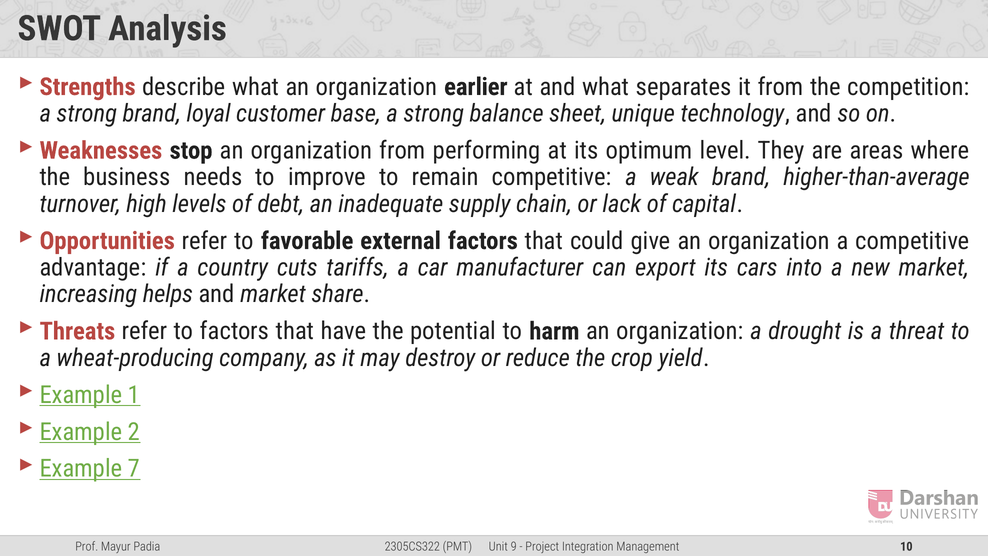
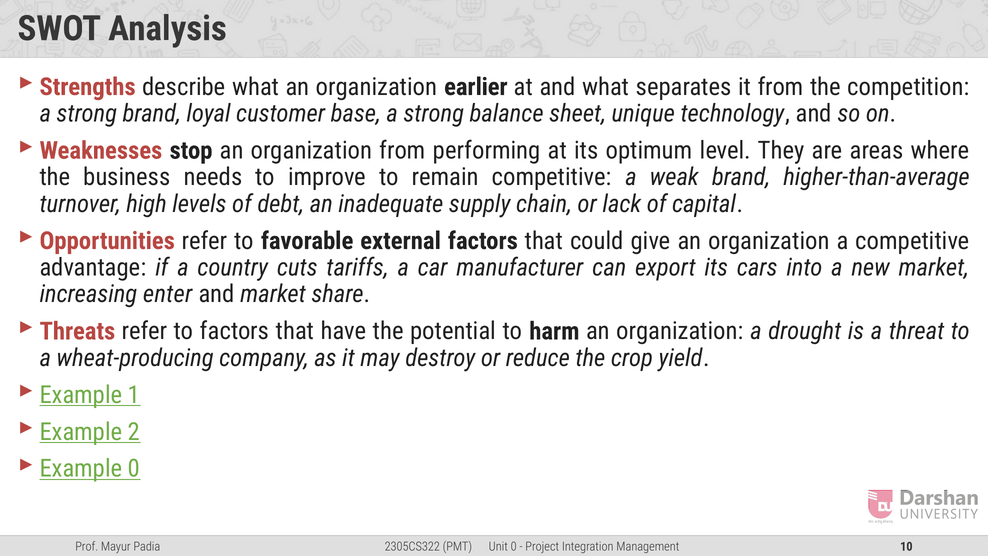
helps: helps -> enter
Example 7: 7 -> 0
9 at (514, 546): 9 -> 0
